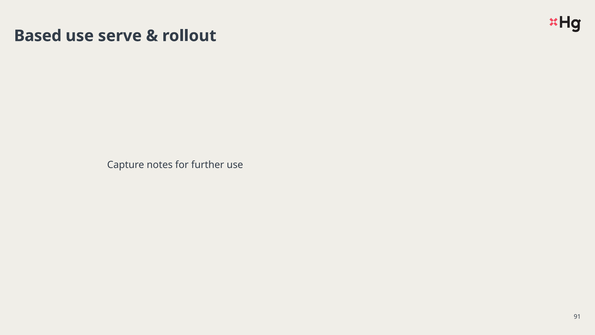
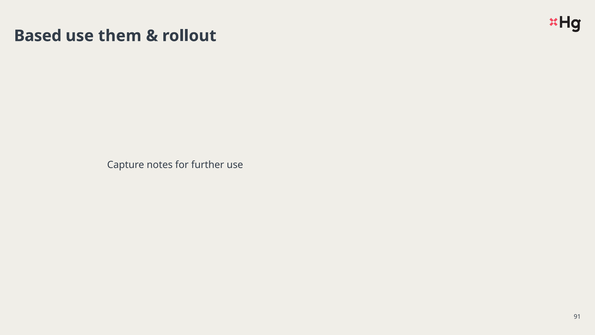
serve: serve -> them
